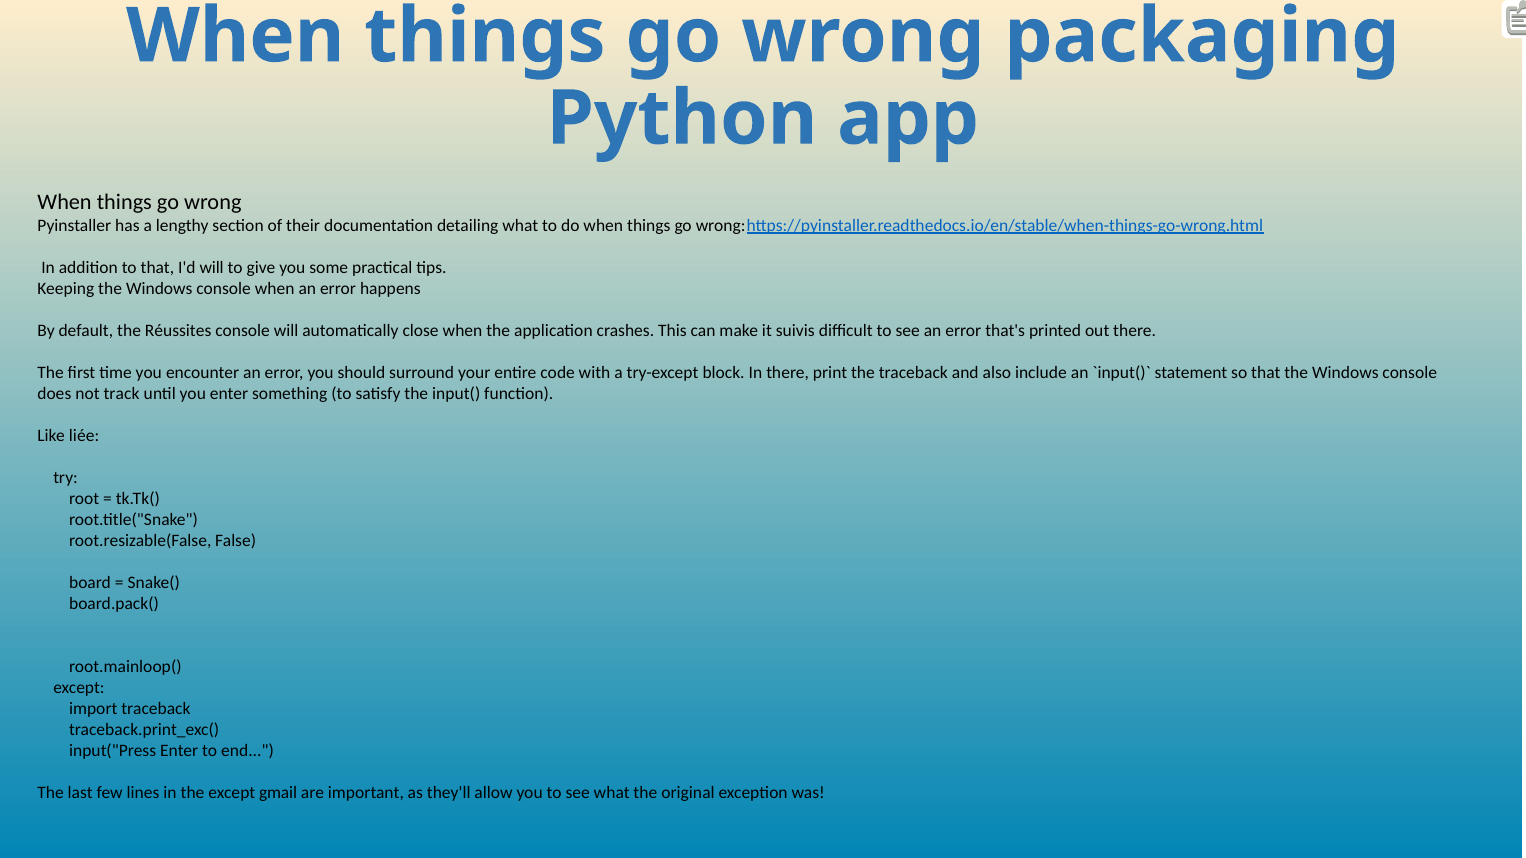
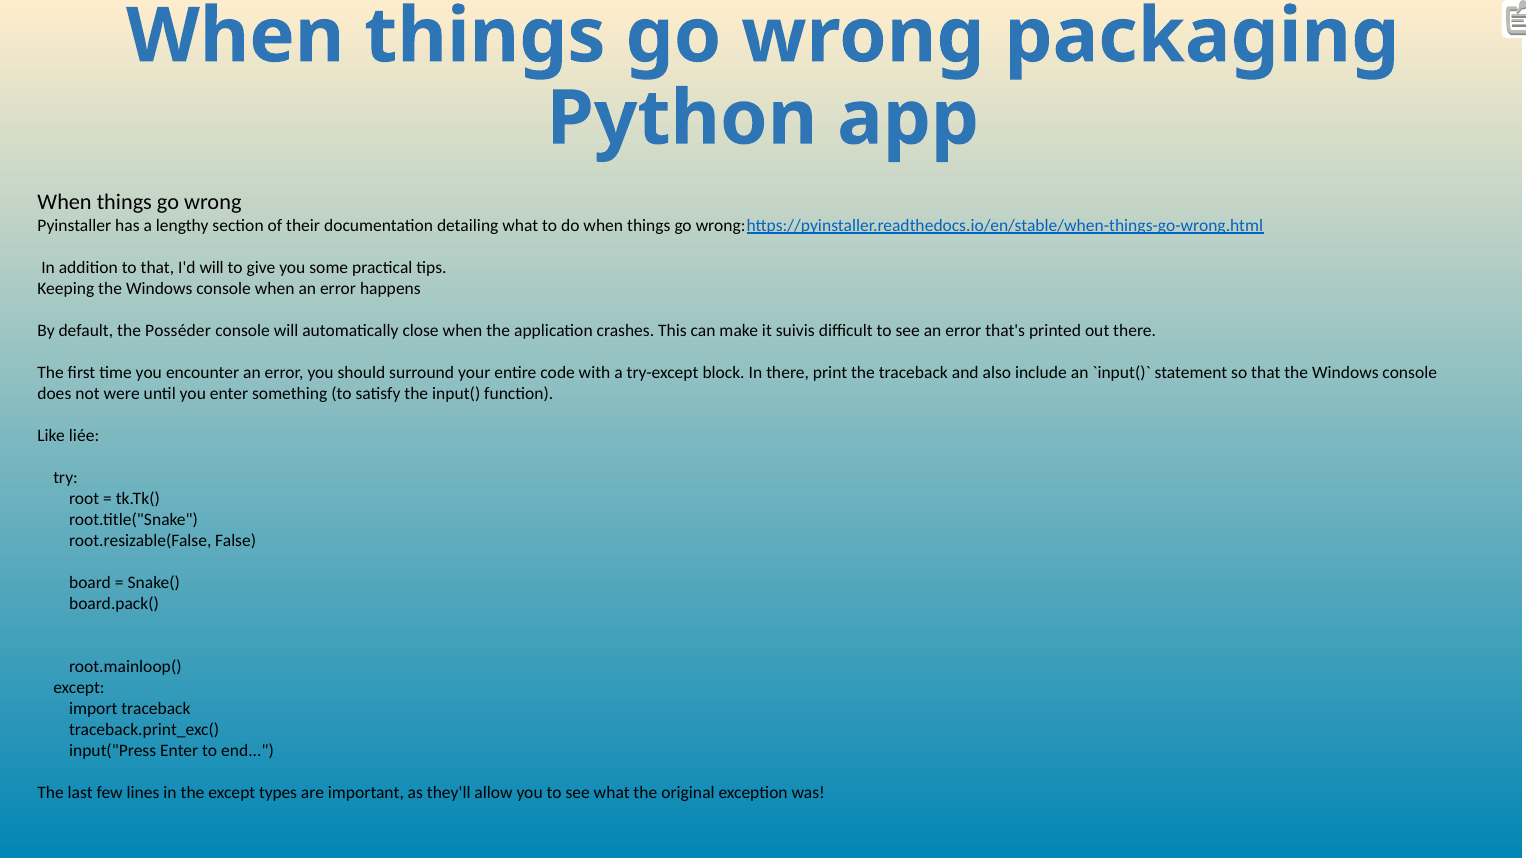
Réussites: Réussites -> Posséder
track: track -> were
gmail: gmail -> types
